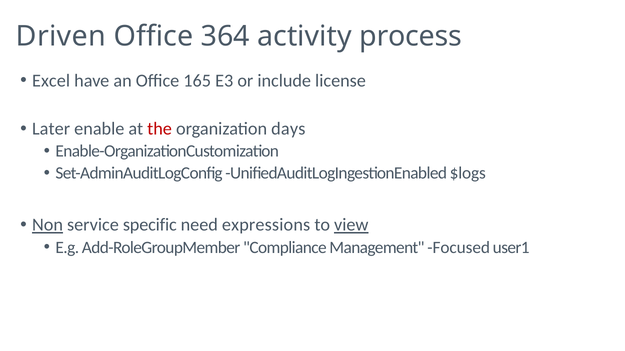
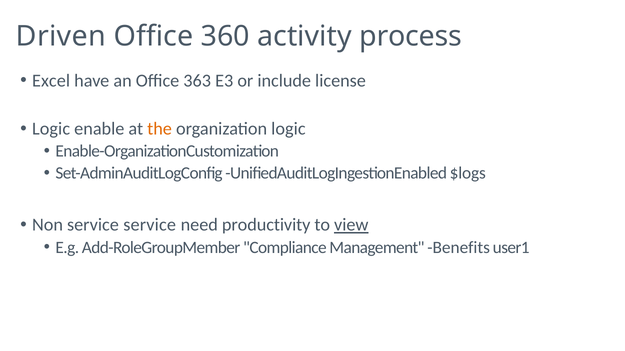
364: 364 -> 360
165: 165 -> 363
Later at (51, 129): Later -> Logic
the colour: red -> orange
organization days: days -> logic
Non underline: present -> none
service specific: specific -> service
expressions: expressions -> productivity
Focused: Focused -> Benefits
